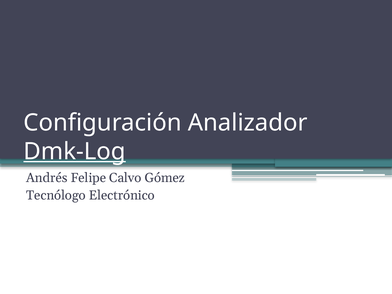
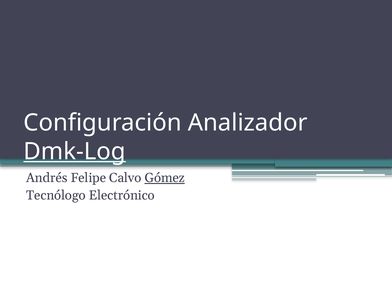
Gómez underline: none -> present
